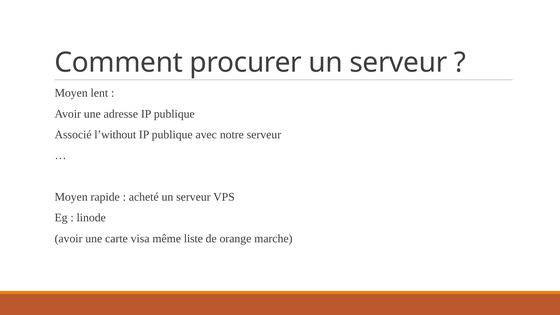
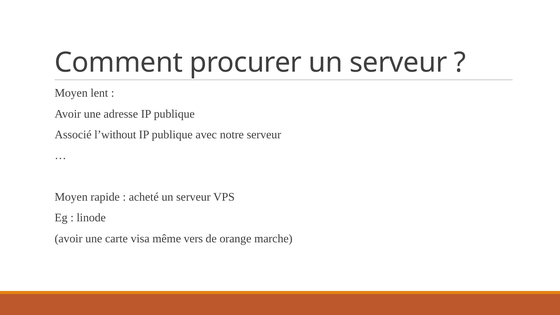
liste: liste -> vers
